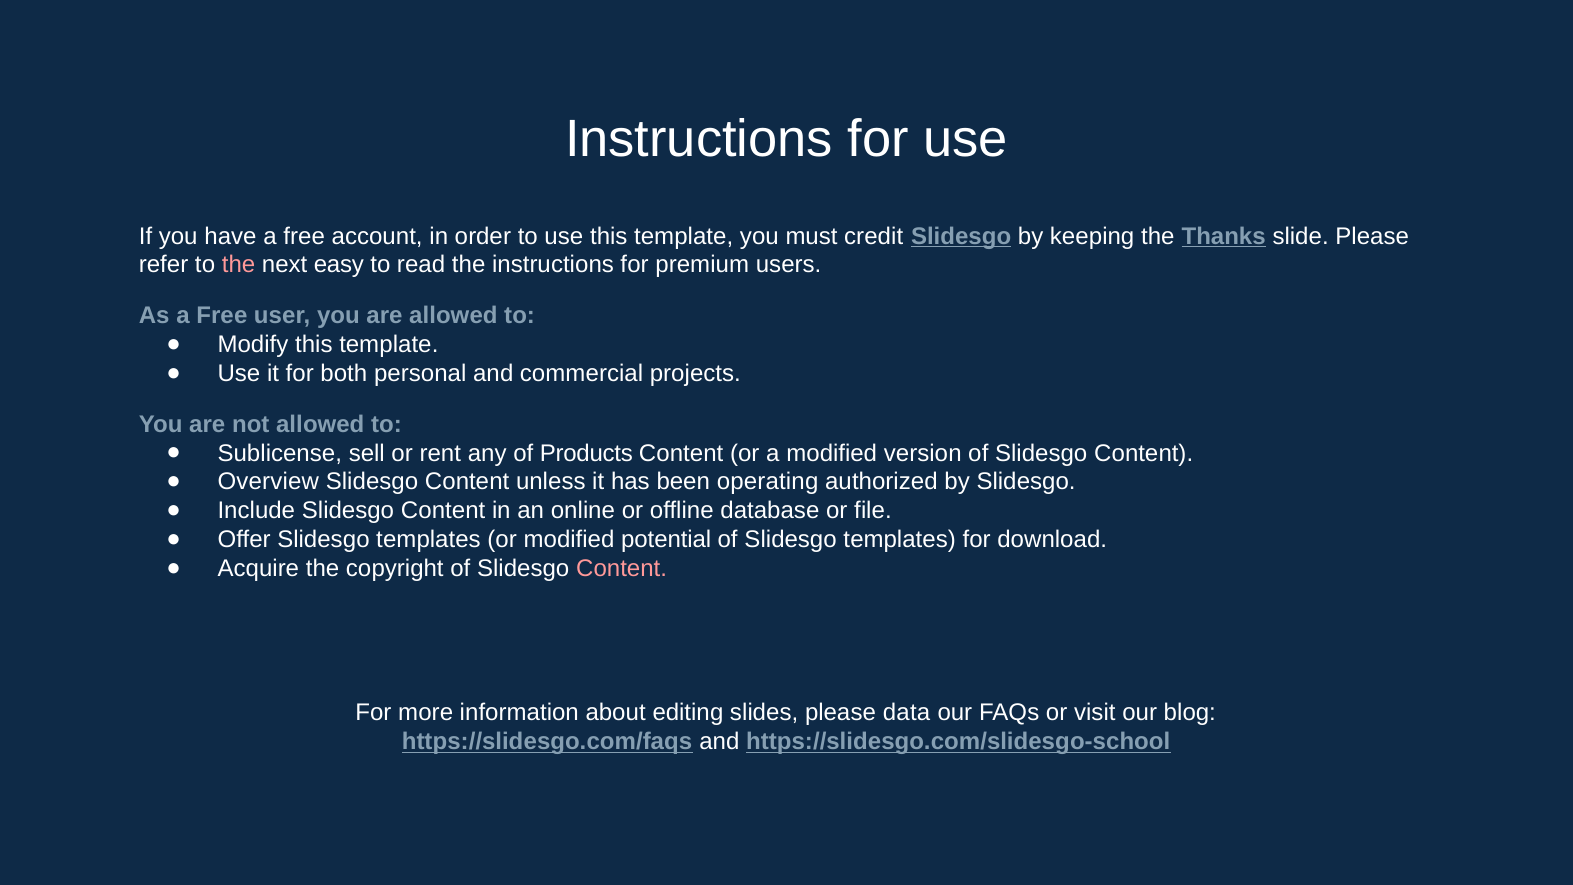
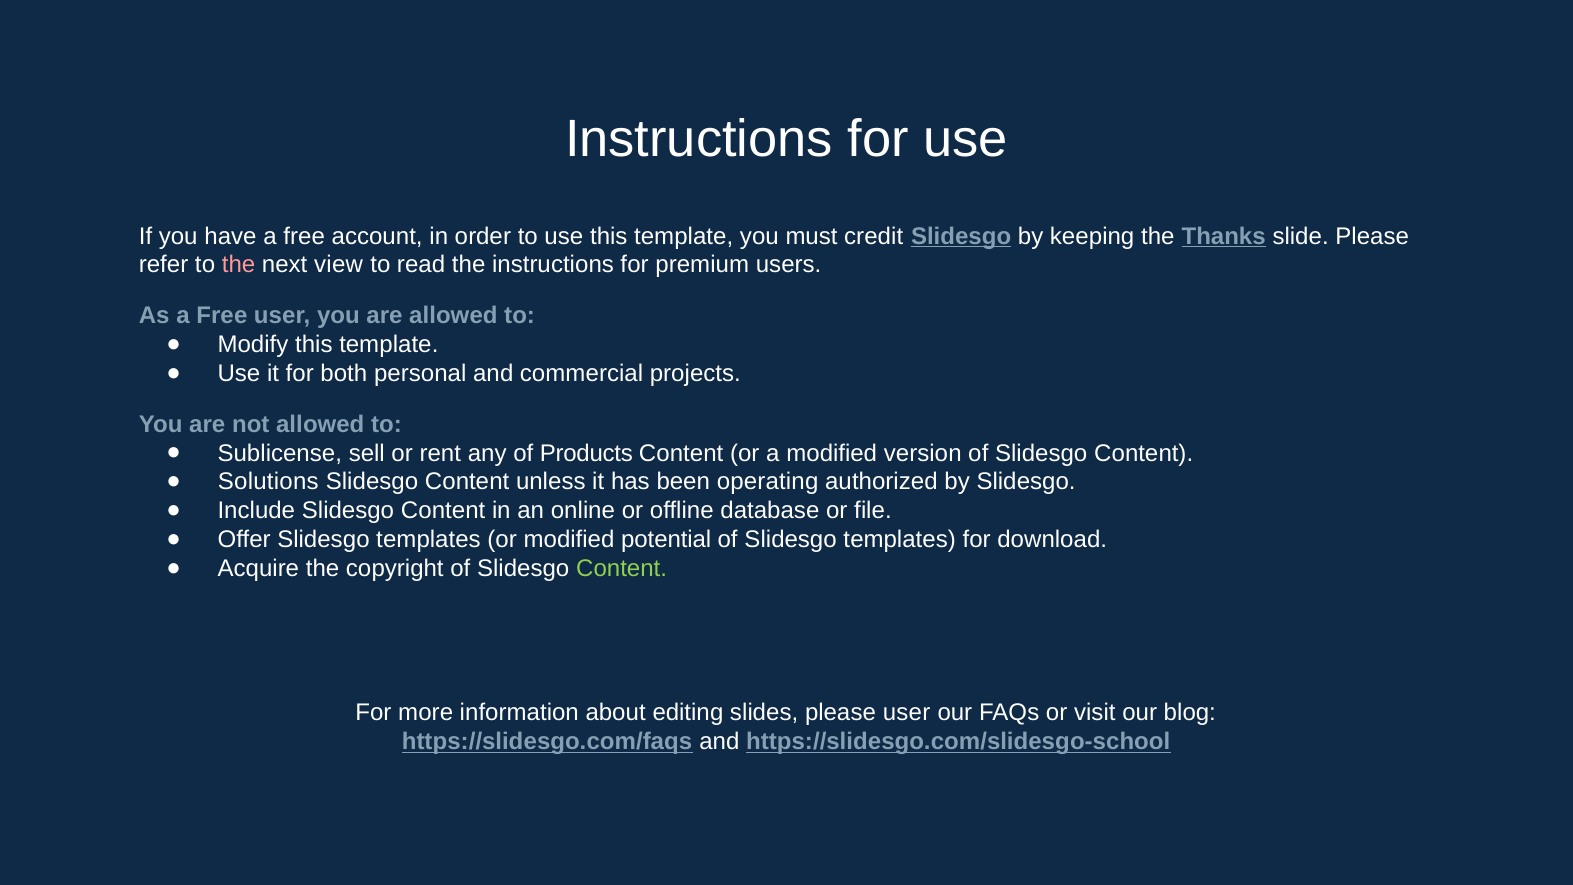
easy: easy -> view
Overview: Overview -> Solutions
Content at (622, 568) colour: pink -> light green
please data: data -> user
